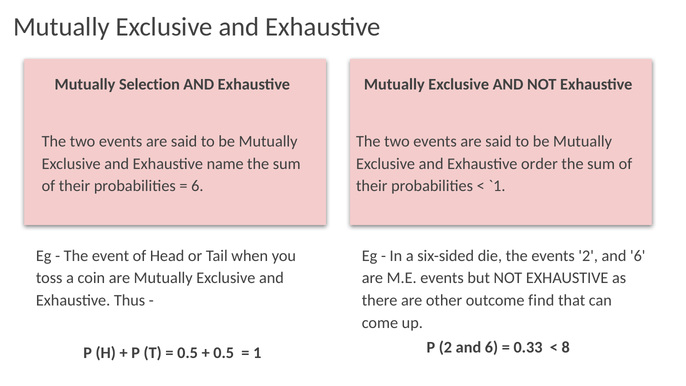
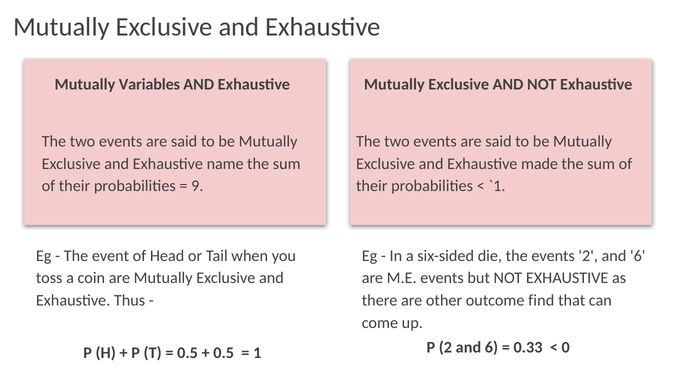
Selection: Selection -> Variables
order: order -> made
6 at (197, 186): 6 -> 9
8: 8 -> 0
